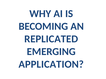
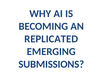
APPLICATION: APPLICATION -> SUBMISSIONS
